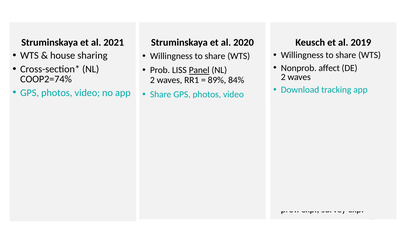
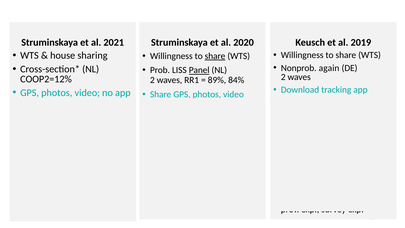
share at (215, 56) underline: none -> present
affect: affect -> again
COOP2=74%: COOP2=74% -> COOP2=12%
